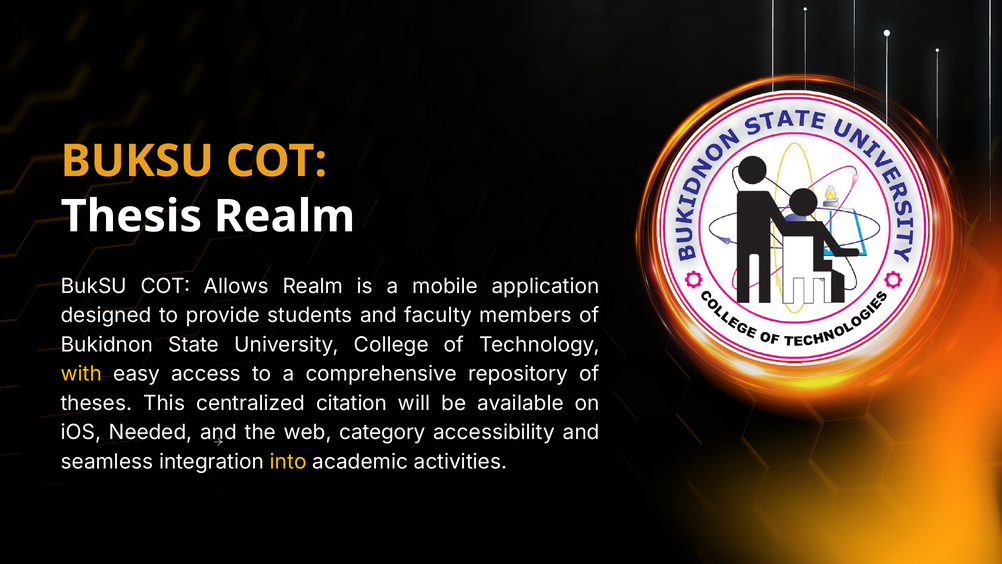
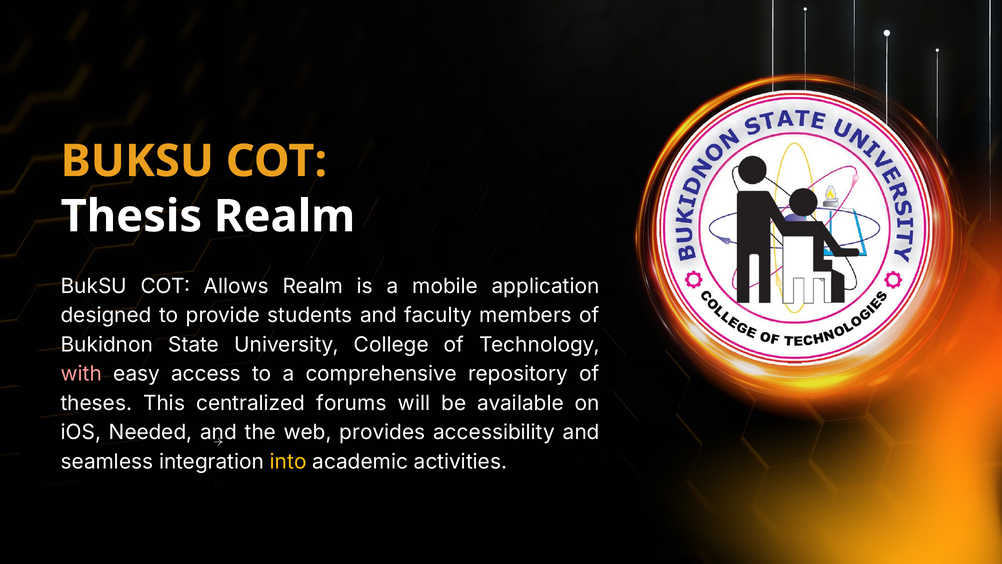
with colour: yellow -> pink
citation: citation -> forums
category: category -> provides
